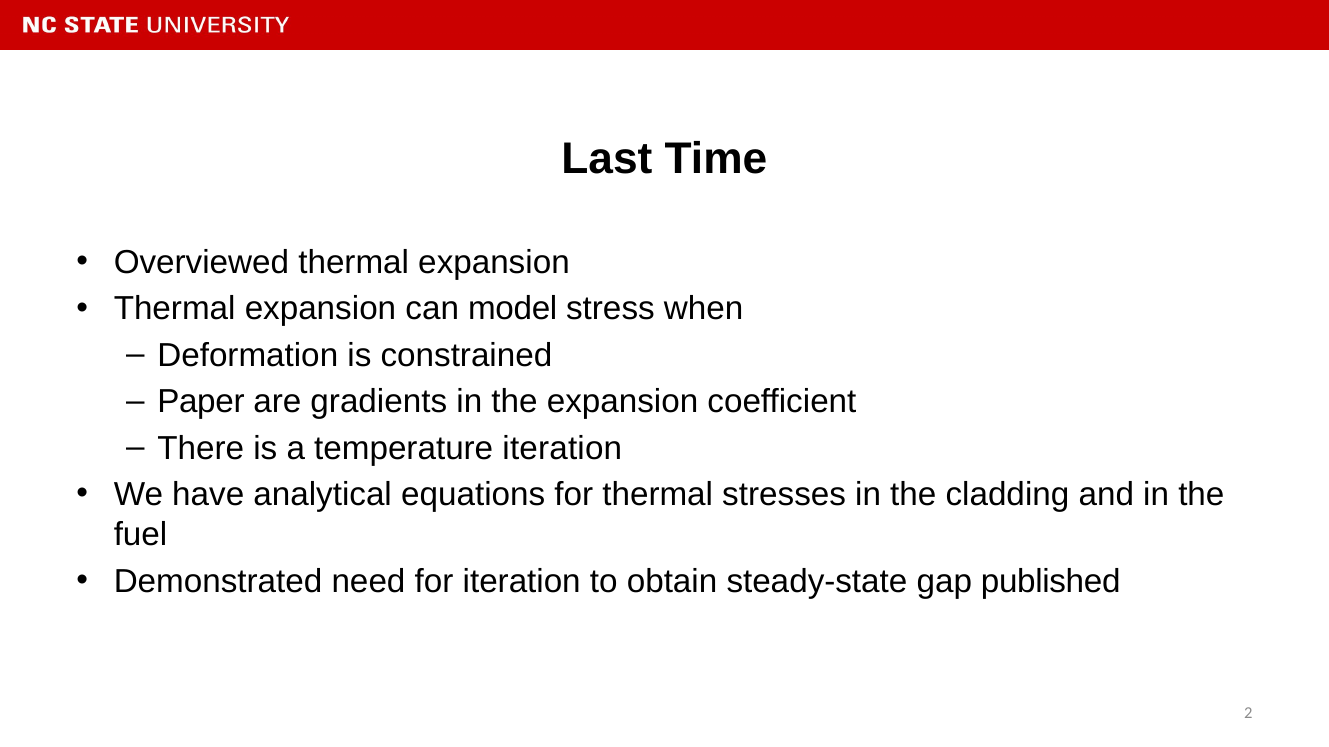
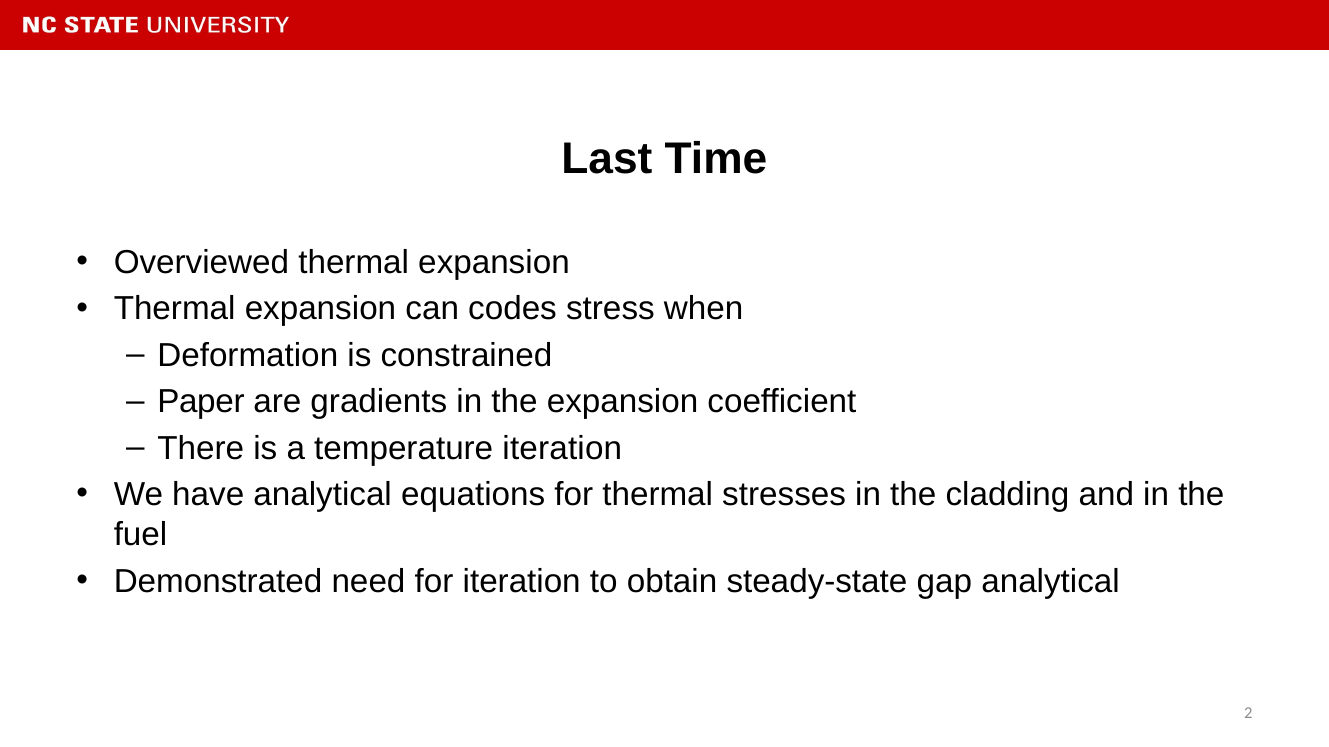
model: model -> codes
gap published: published -> analytical
